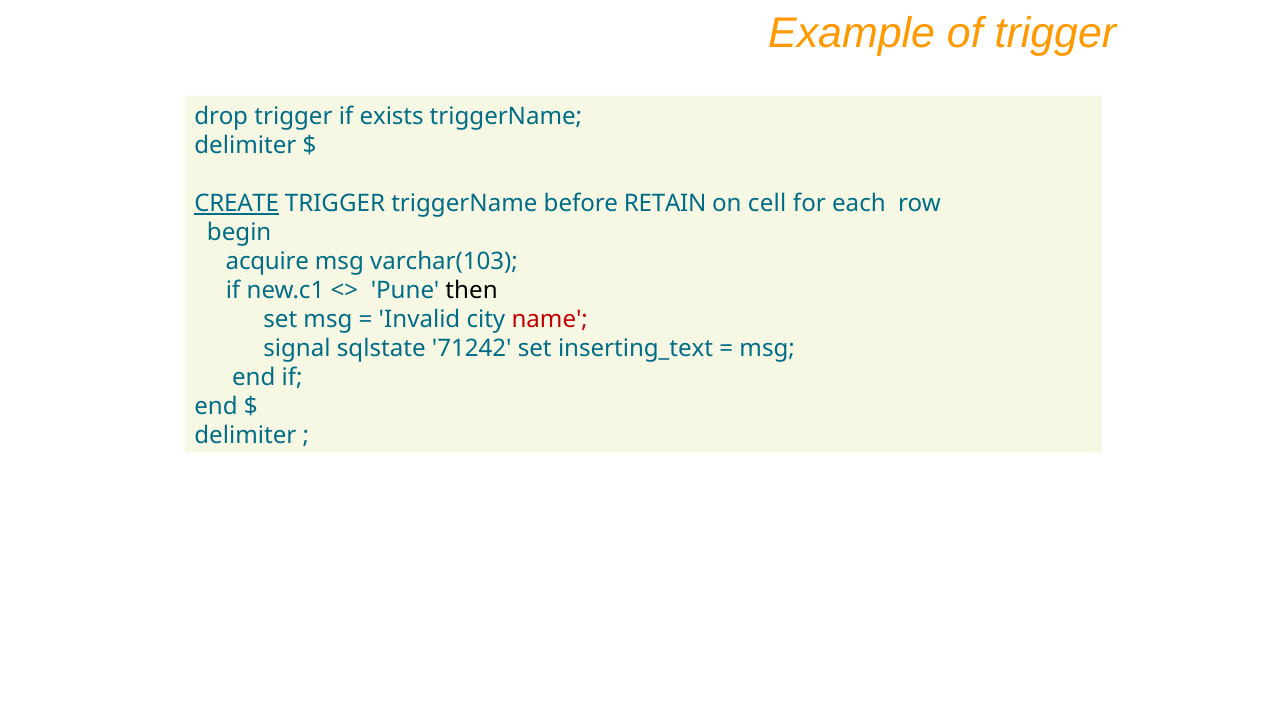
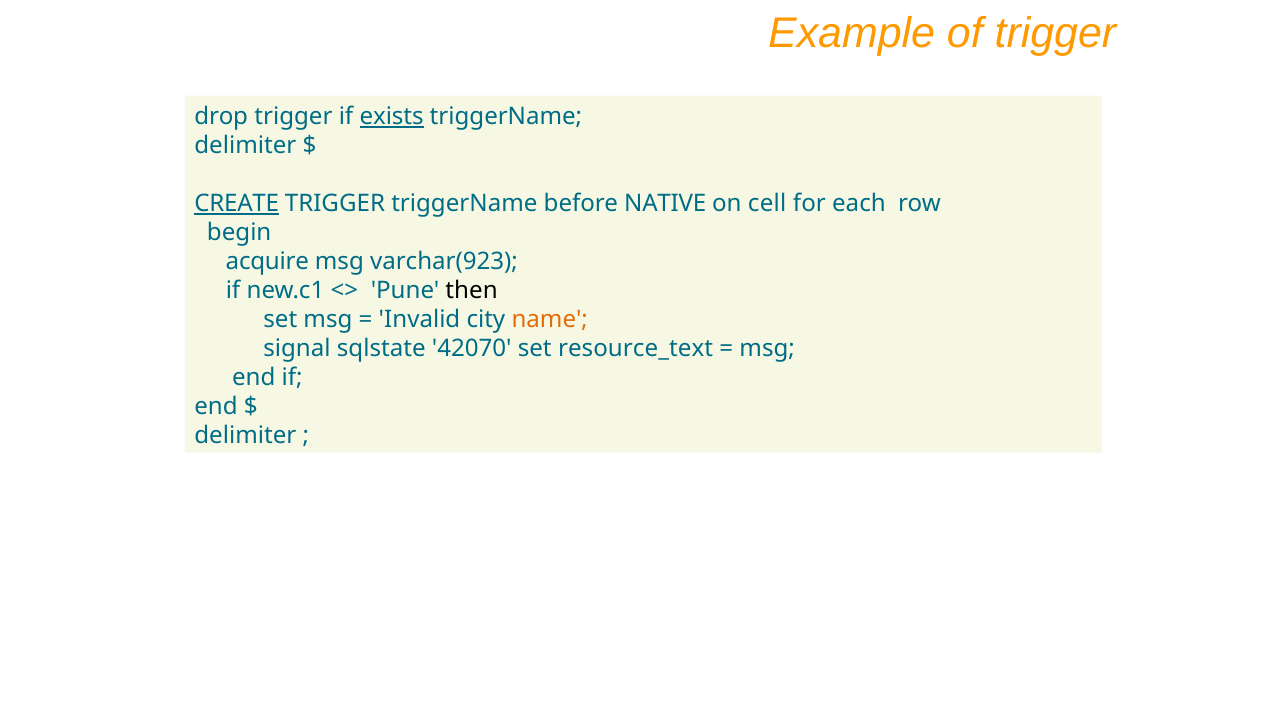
exists underline: none -> present
RETAIN: RETAIN -> NATIVE
varchar(103: varchar(103 -> varchar(923
name colour: red -> orange
71242: 71242 -> 42070
inserting_text: inserting_text -> resource_text
